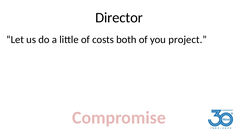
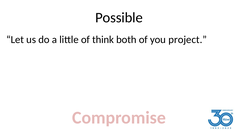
Director: Director -> Possible
costs: costs -> think
